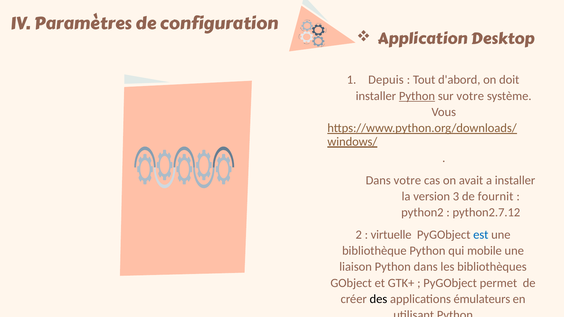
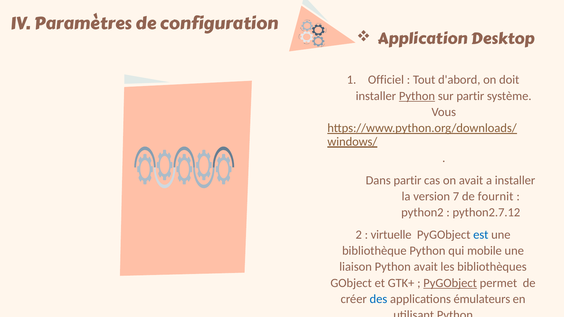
Depuis: Depuis -> Officiel
sur votre: votre -> partir
Dans votre: votre -> partir
3: 3 -> 7
Python dans: dans -> avait
PyGObject at (450, 283) underline: none -> present
des colour: black -> blue
